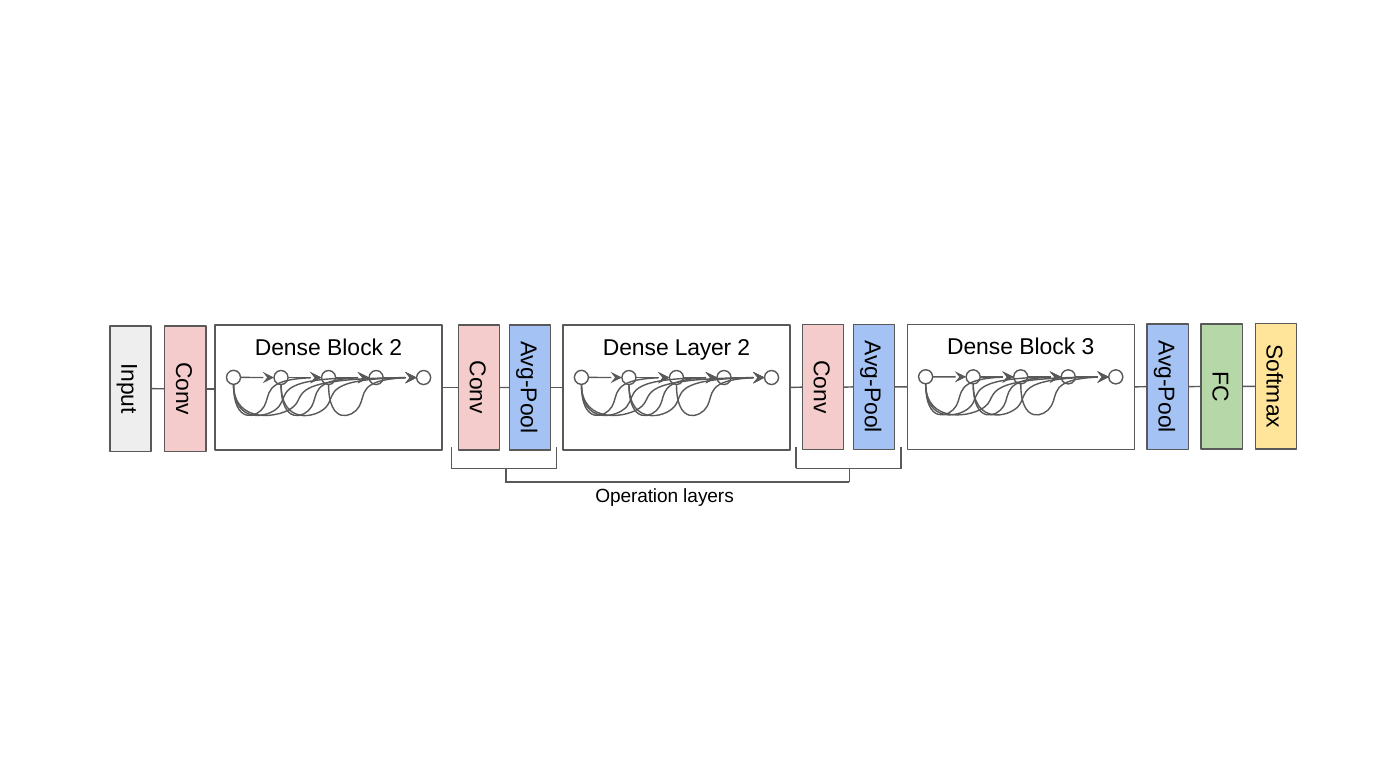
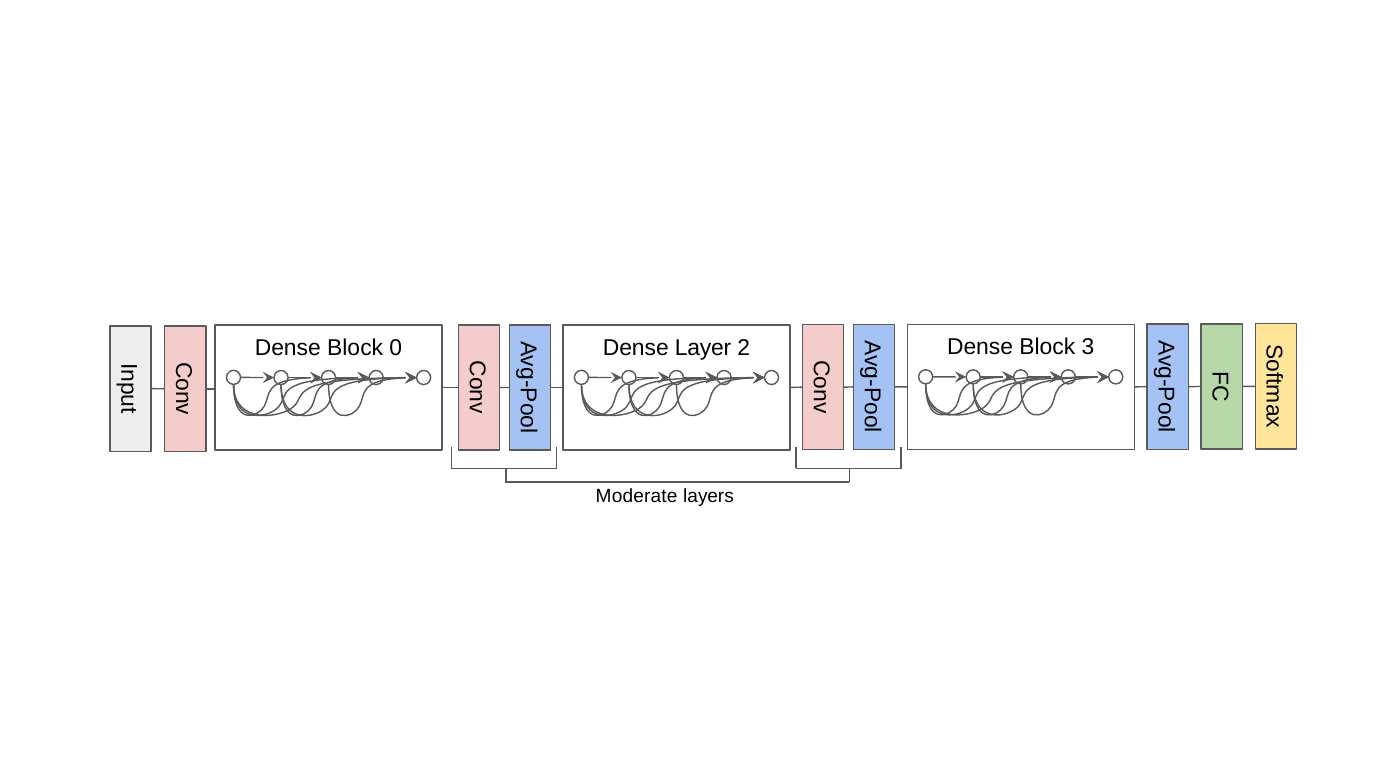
Block 2: 2 -> 0
Operation: Operation -> Moderate
